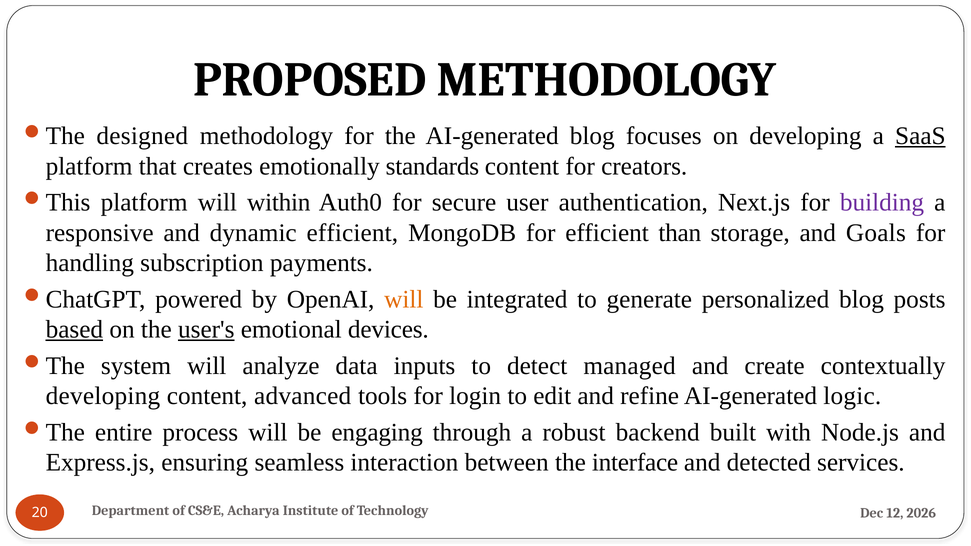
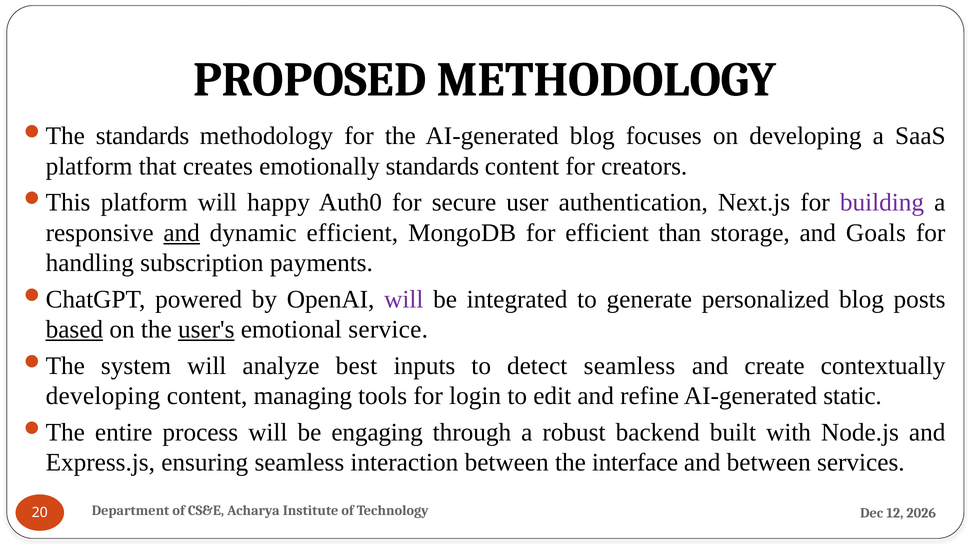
designed at (142, 136): designed -> standards
SaaS underline: present -> none
within: within -> happy
and at (182, 233) underline: none -> present
will at (404, 299) colour: orange -> purple
devices: devices -> service
data: data -> best
detect managed: managed -> seamless
advanced: advanced -> managing
logic: logic -> static
and detected: detected -> between
